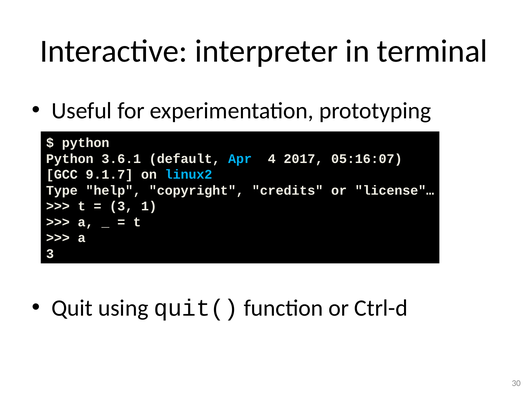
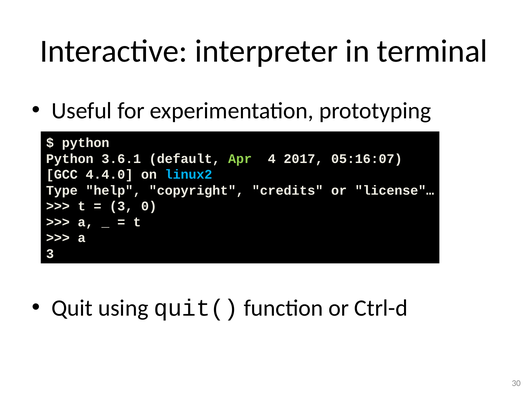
Apr colour: light blue -> light green
9.1.7: 9.1.7 -> 4.4.0
1: 1 -> 0
